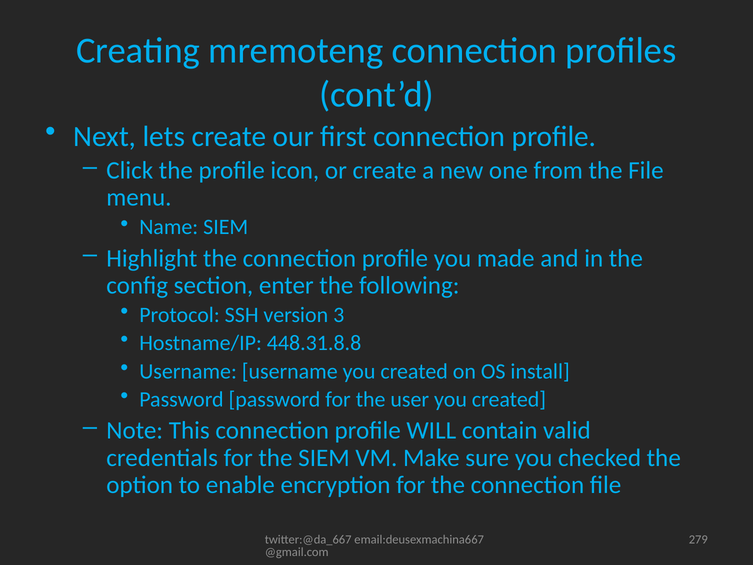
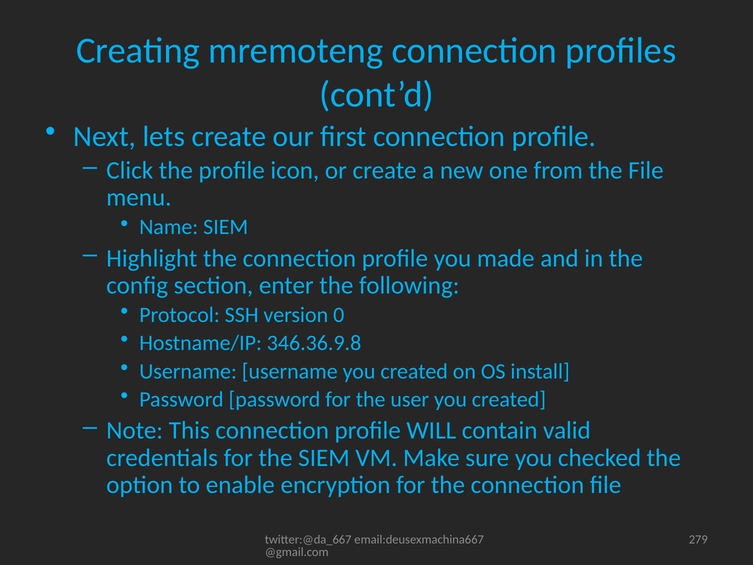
3: 3 -> 0
448.31.8.8: 448.31.8.8 -> 346.36.9.8
